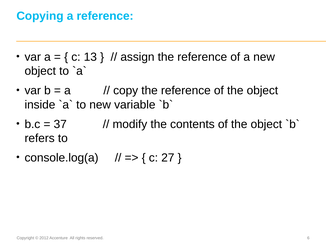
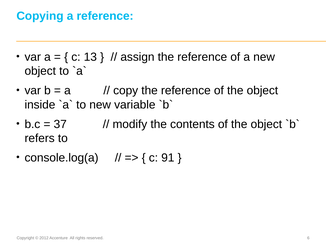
27: 27 -> 91
